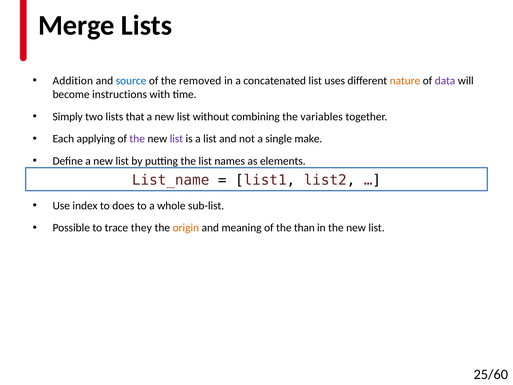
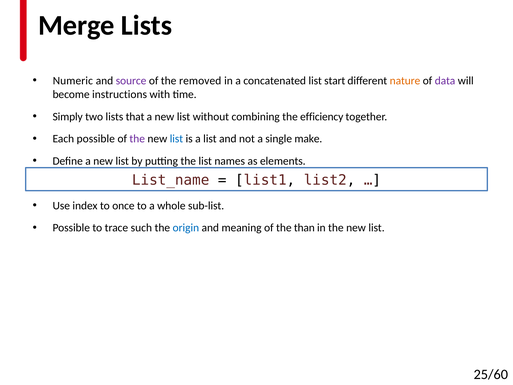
Addition: Addition -> Numeric
source colour: blue -> purple
uses: uses -> start
variables: variables -> efficiency
Each applying: applying -> possible
list at (176, 139) colour: purple -> blue
does: does -> once
they: they -> such
origin colour: orange -> blue
